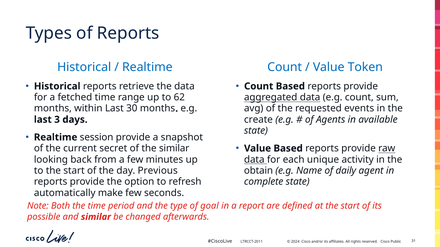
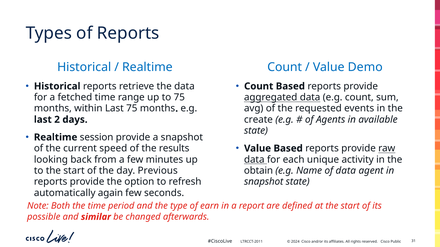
Token: Token -> Demo
to 62: 62 -> 75
Last 30: 30 -> 75
3: 3 -> 2
secret: secret -> speed
the similar: similar -> results
of daily: daily -> data
complete at (264, 182): complete -> snapshot
make: make -> again
goal: goal -> earn
